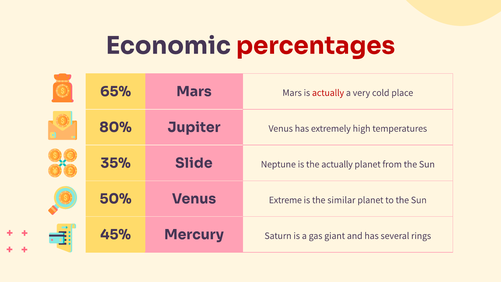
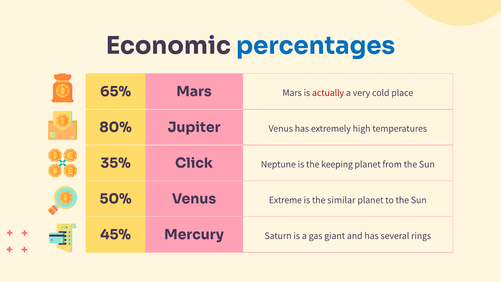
percentages colour: red -> blue
Slide: Slide -> Click
the actually: actually -> keeping
